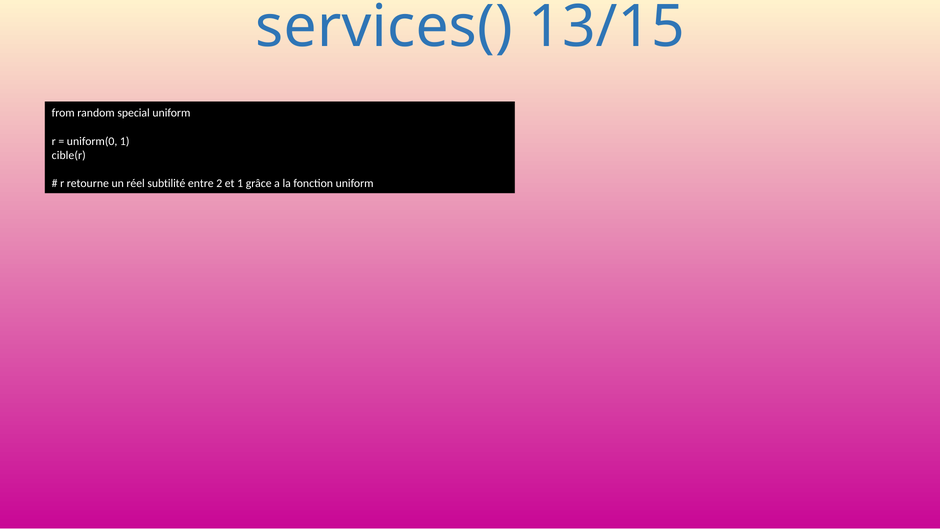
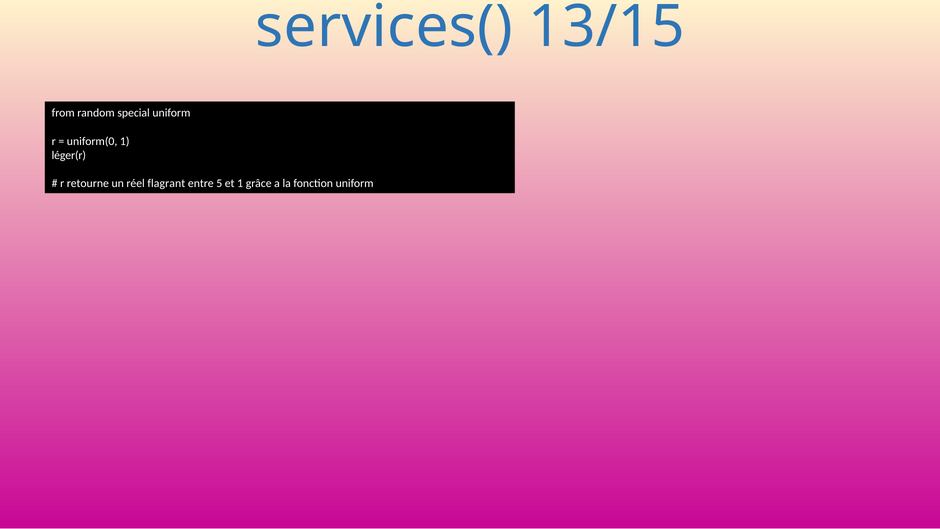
cible(r: cible(r -> léger(r
subtilité: subtilité -> flagrant
2: 2 -> 5
